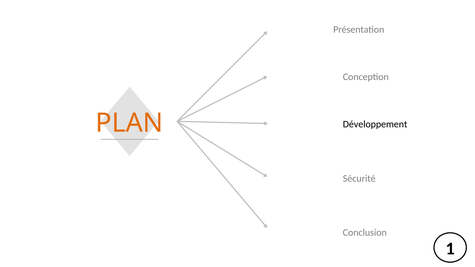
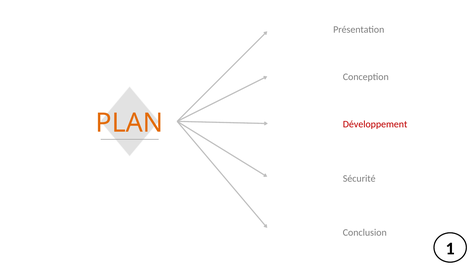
Développement colour: black -> red
